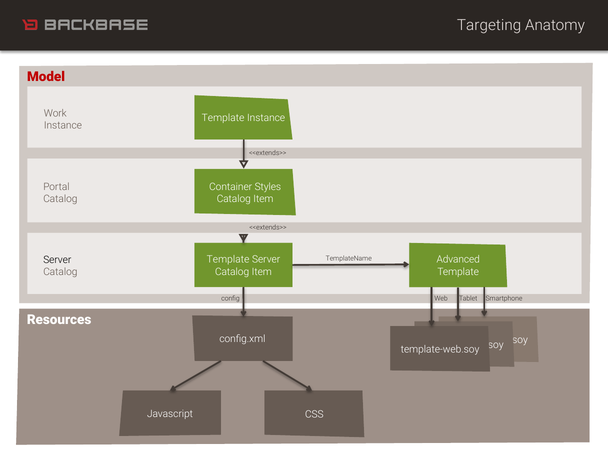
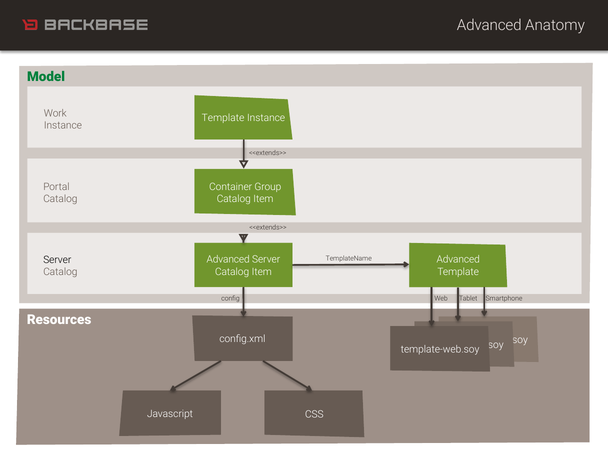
Targeting at (489, 25): Targeting -> Advanced
Model colour: red -> green
Styles: Styles -> Group
Template at (228, 260): Template -> Advanced
